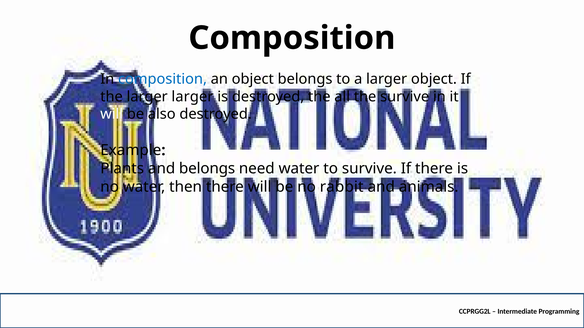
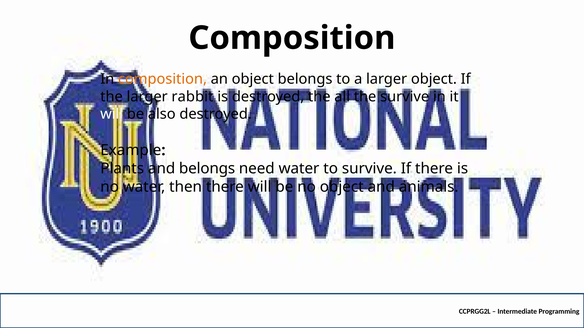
composition at (162, 79) colour: blue -> orange
larger larger: larger -> rabbit
no rabbit: rabbit -> object
